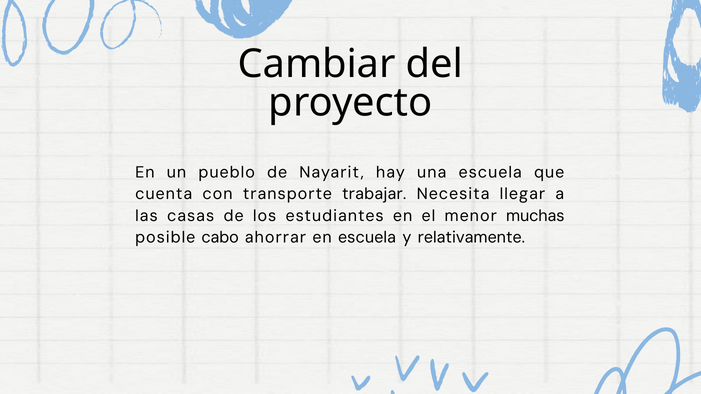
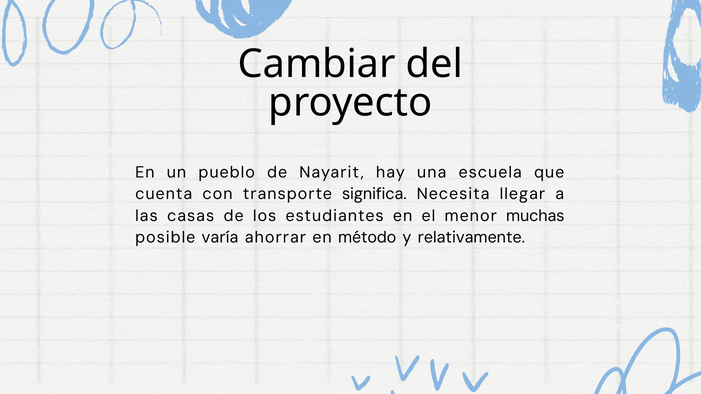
trabajar: trabajar -> significa
cabo: cabo -> varía
en escuela: escuela -> método
